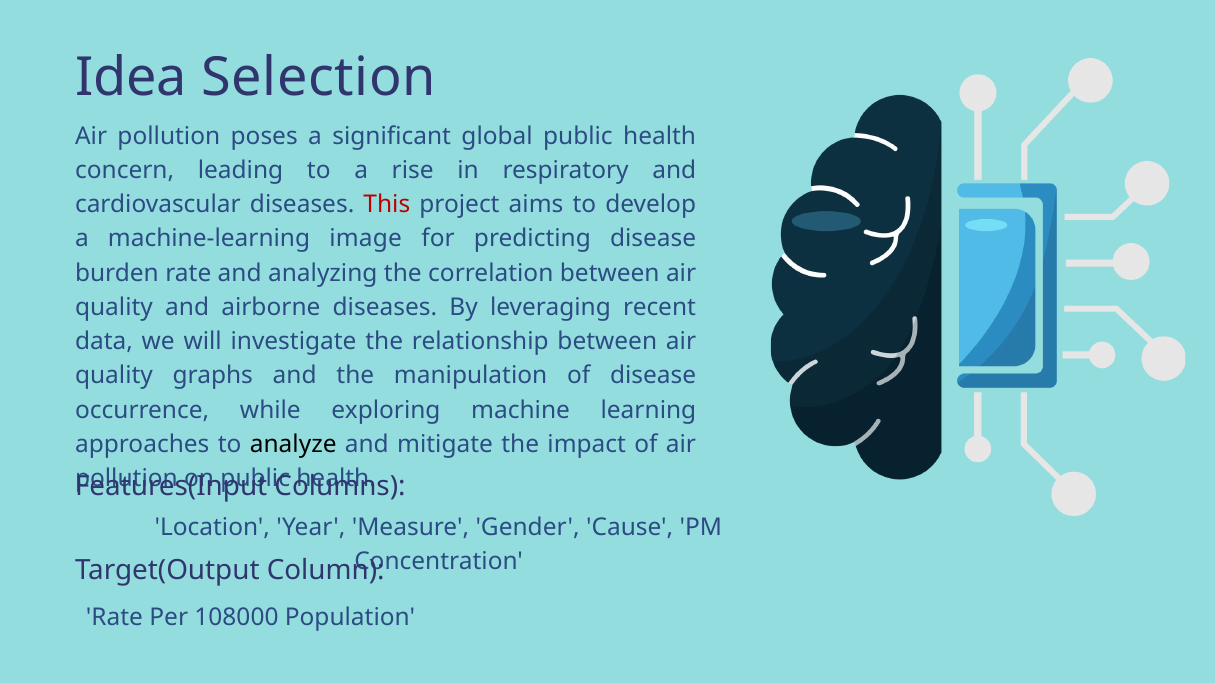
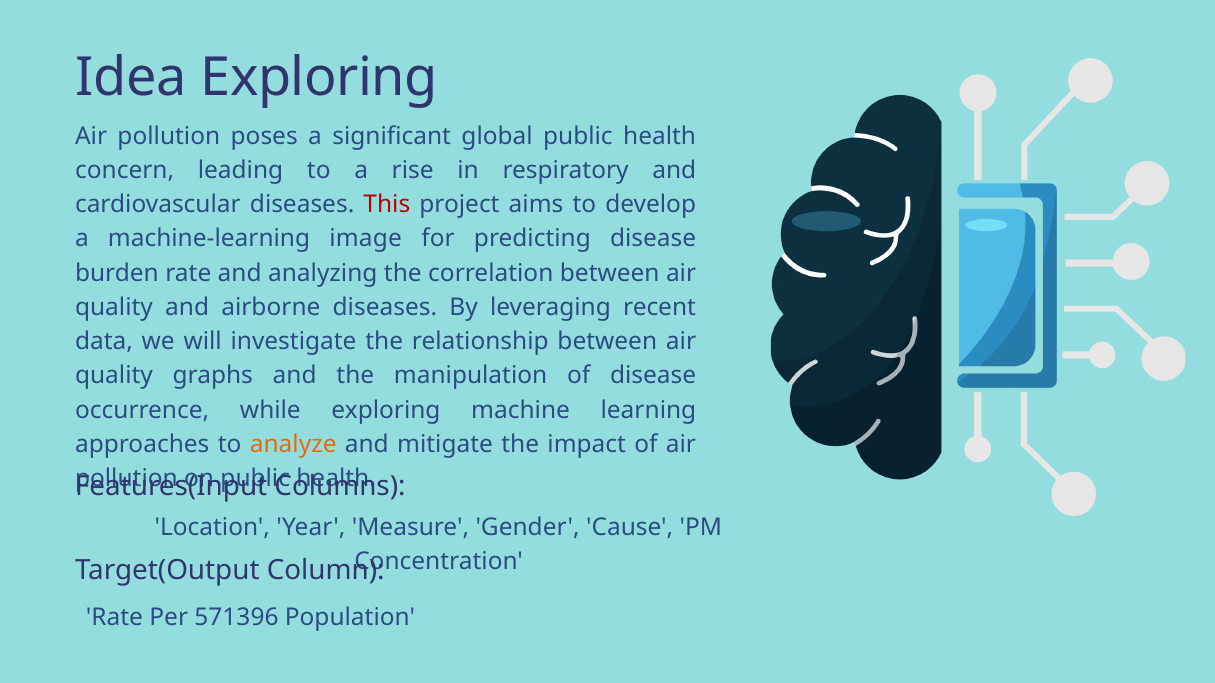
Idea Selection: Selection -> Exploring
analyze colour: black -> orange
108000: 108000 -> 571396
